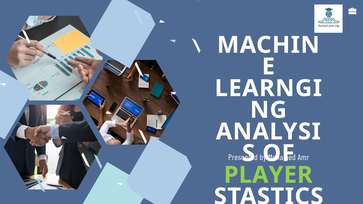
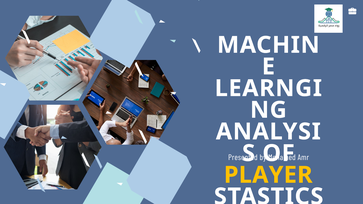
PLAYER colour: light green -> yellow
